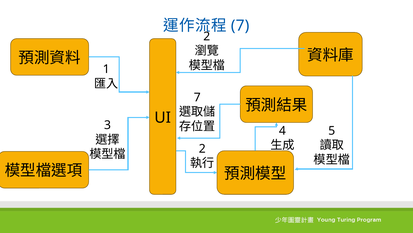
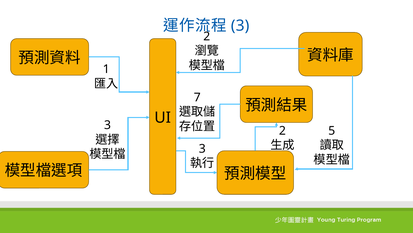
7 at (240, 26): 7 -> 3
4 at (282, 130): 4 -> 2
2 at (202, 148): 2 -> 3
